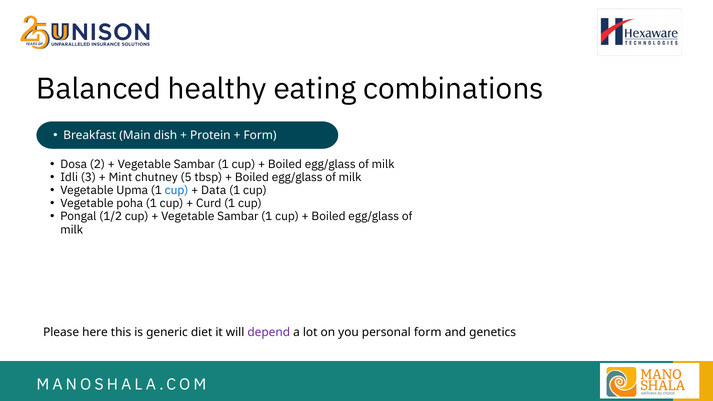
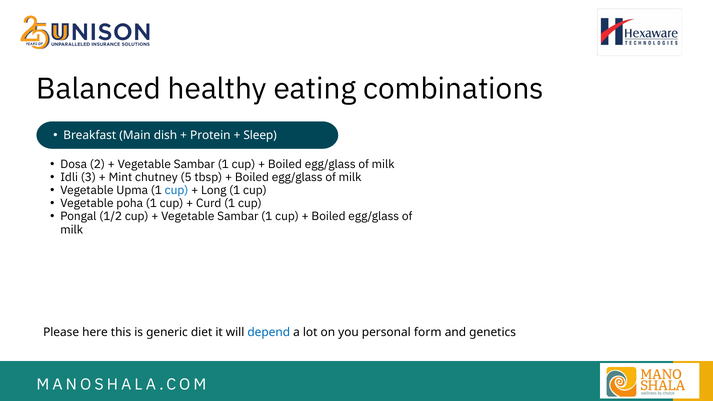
Form at (260, 136): Form -> Sleep
Data: Data -> Long
depend colour: purple -> blue
